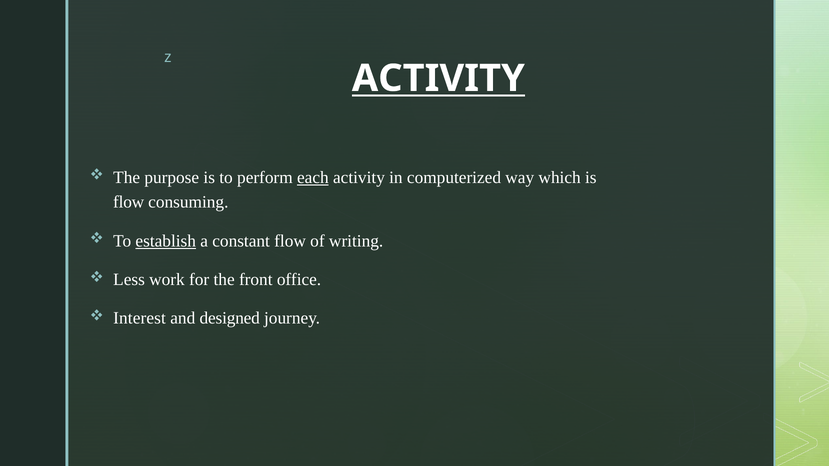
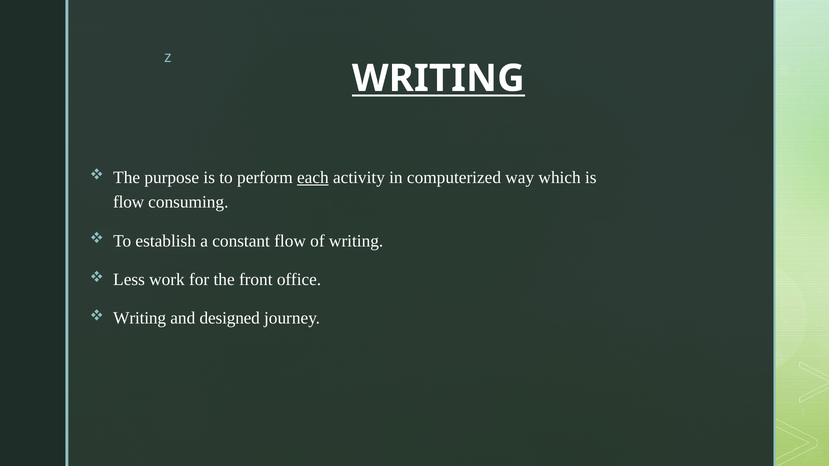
ACTIVITY at (438, 78): ACTIVITY -> WRITING
establish underline: present -> none
Interest at (140, 319): Interest -> Writing
